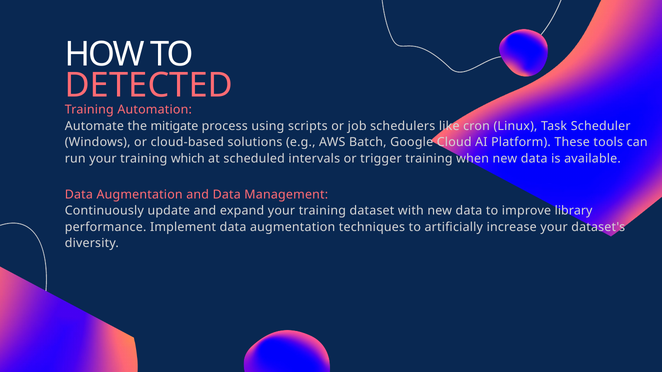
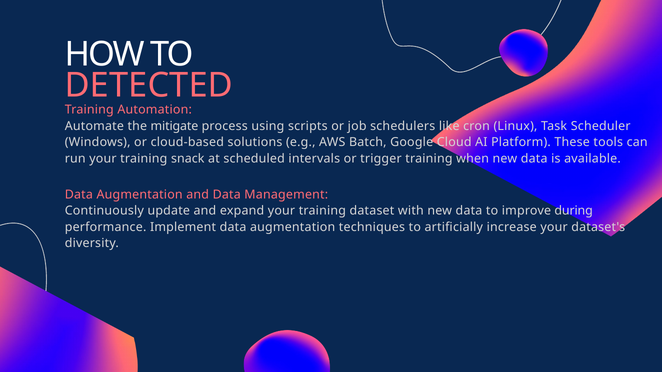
which: which -> snack
library: library -> during
